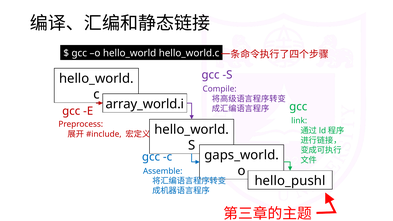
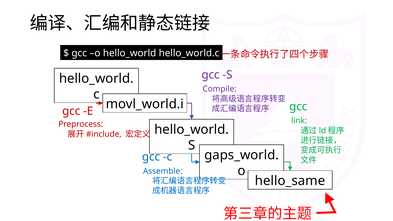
array_world.i: array_world.i -> movl_world.i
hello_pushl: hello_pushl -> hello_same
